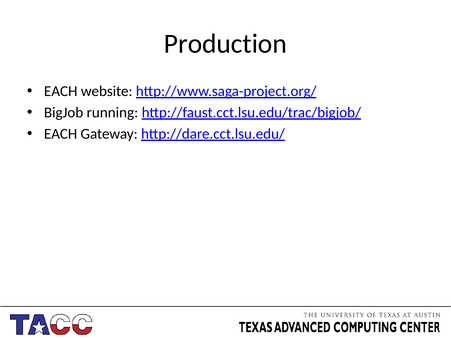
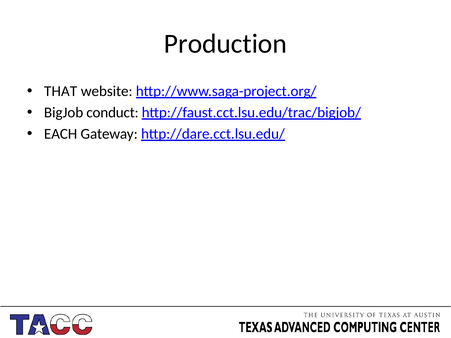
EACH at (61, 91): EACH -> THAT
running: running -> conduct
